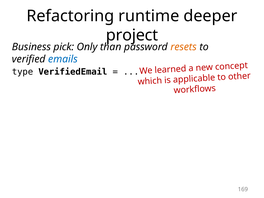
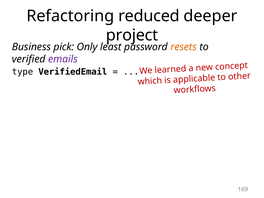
runtime: runtime -> reduced
than: than -> least
emails colour: blue -> purple
